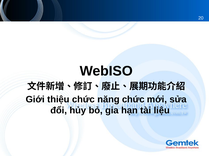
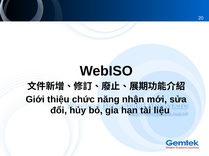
năng chức: chức -> nhận
